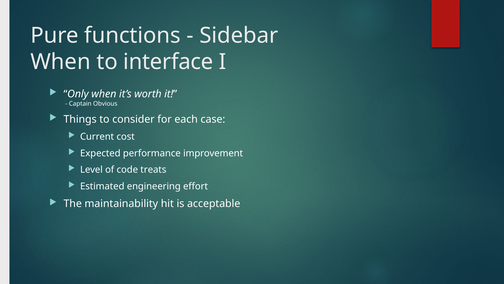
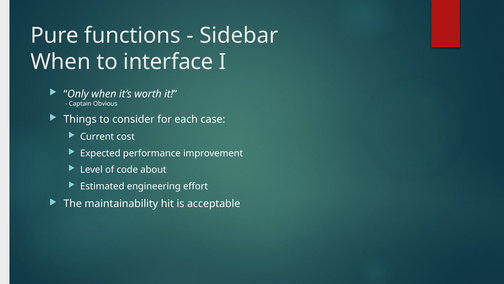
treats: treats -> about
